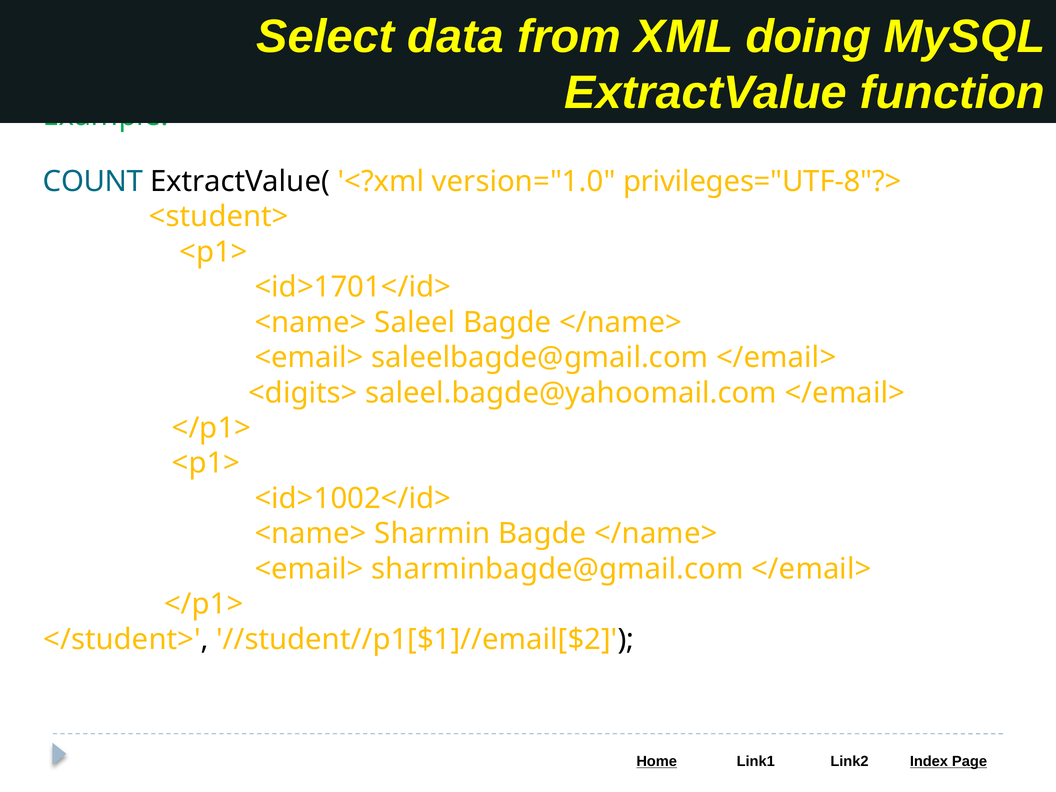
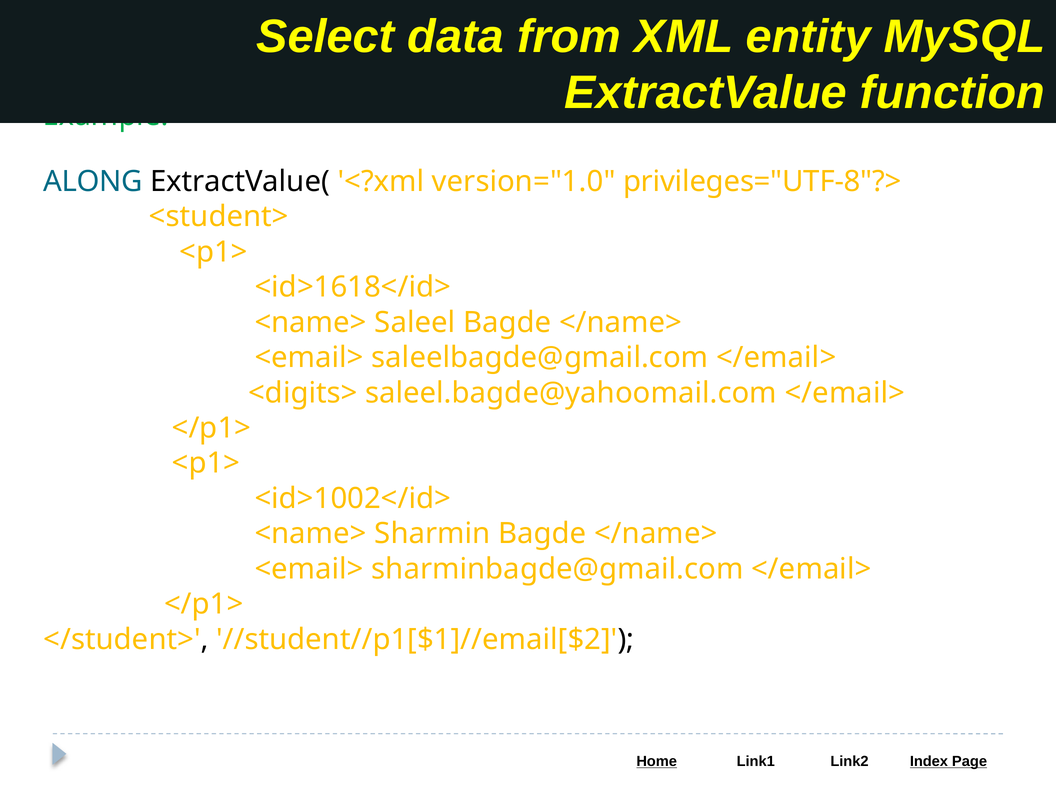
doing: doing -> entity
COUNT: COUNT -> ALONG
<id>1701</id>: <id>1701</id> -> <id>1618</id>
